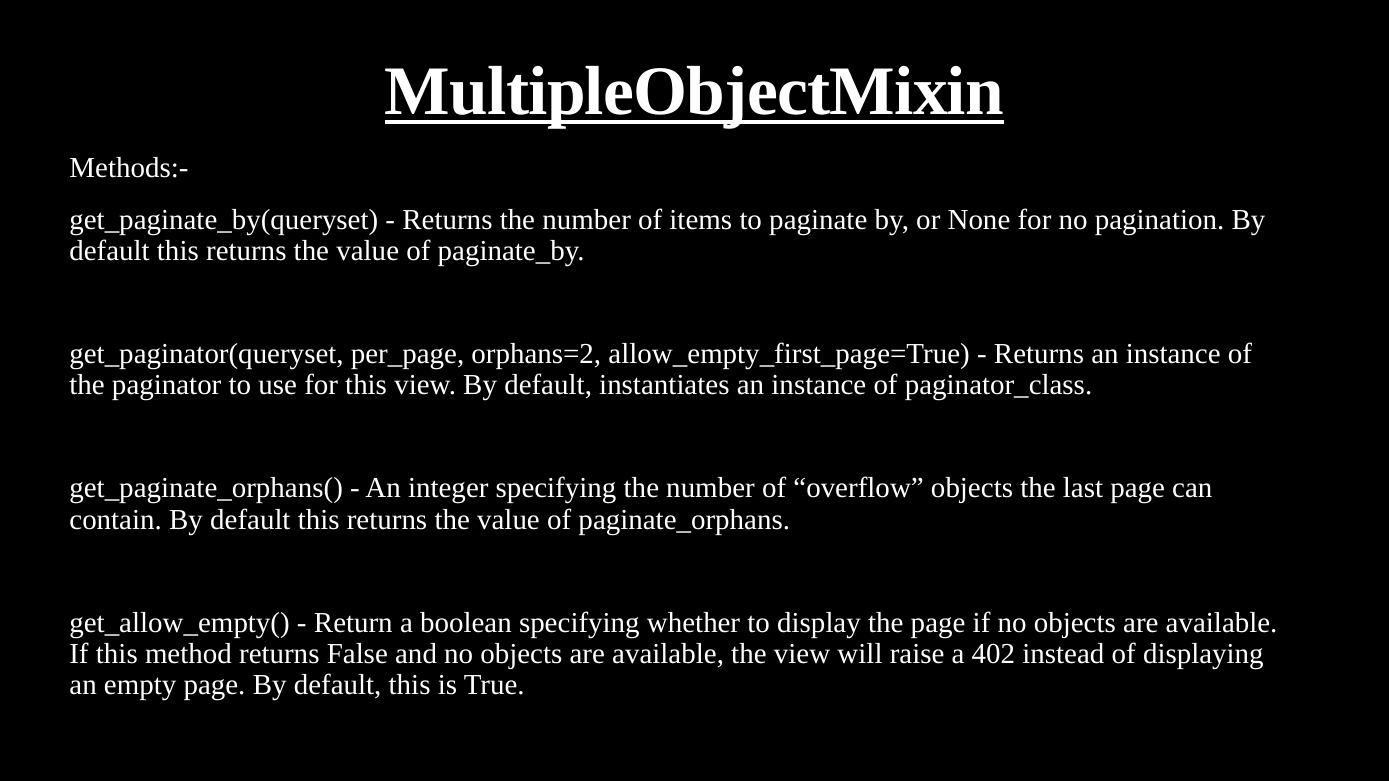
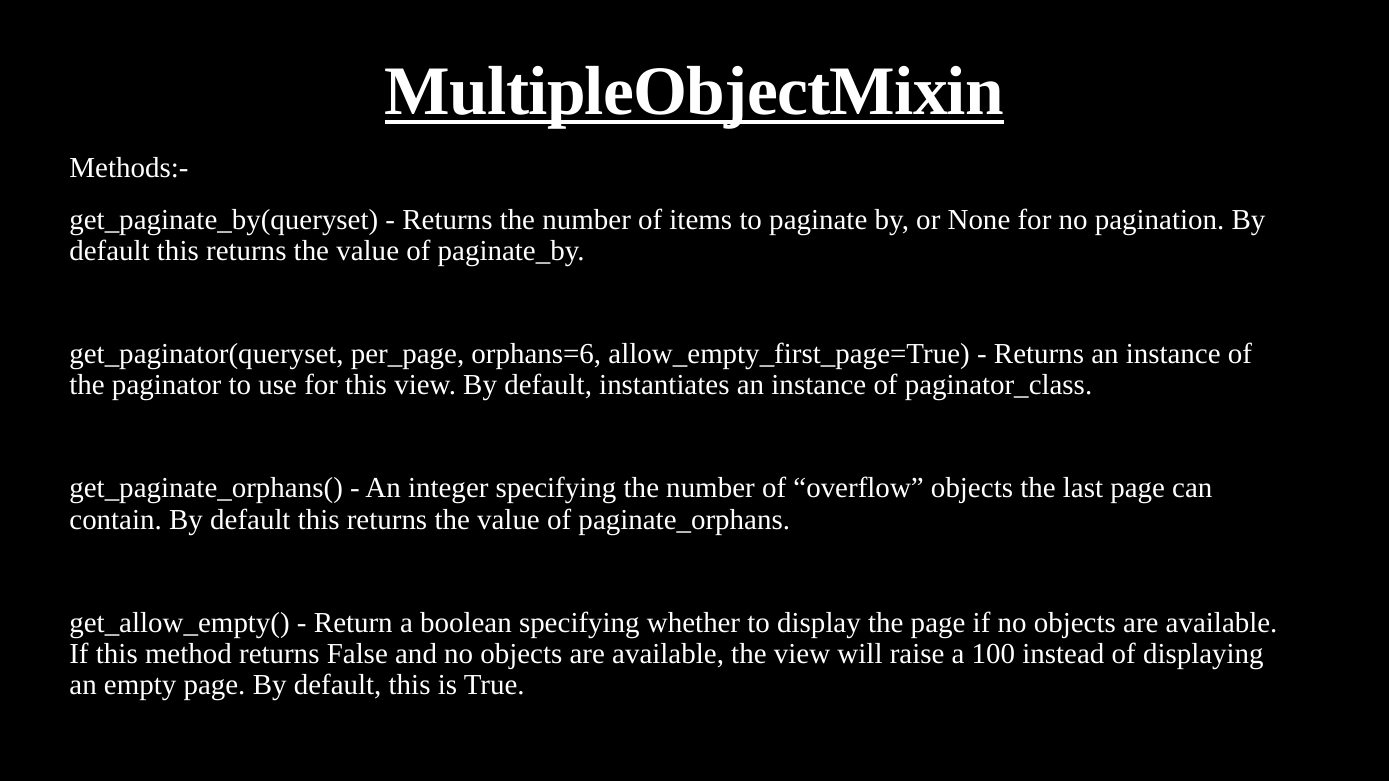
orphans=2: orphans=2 -> orphans=6
402: 402 -> 100
